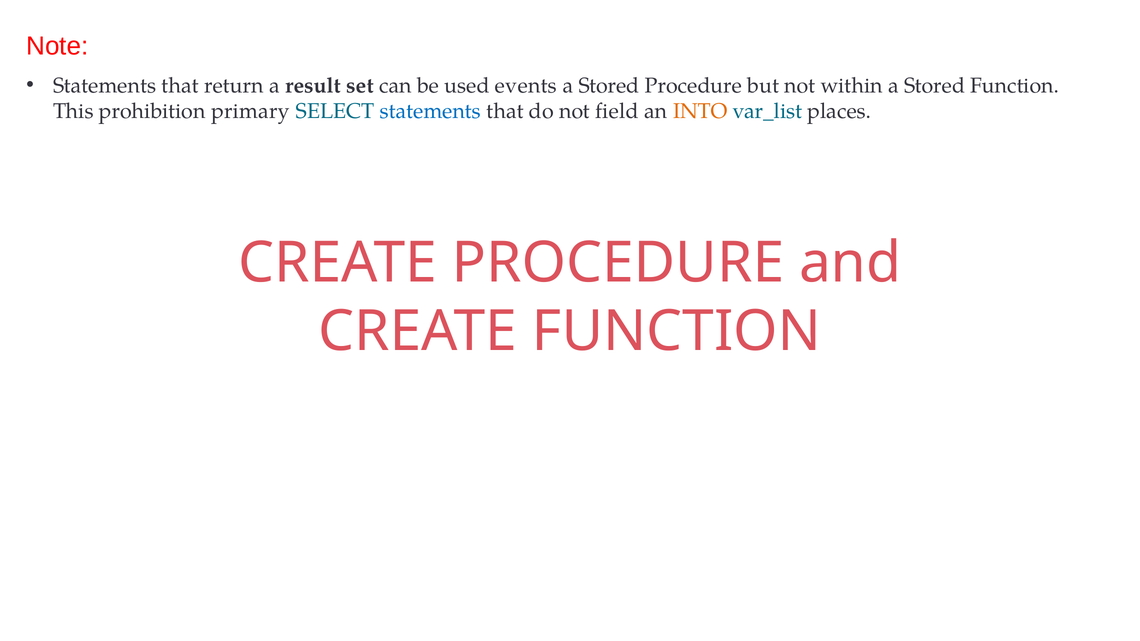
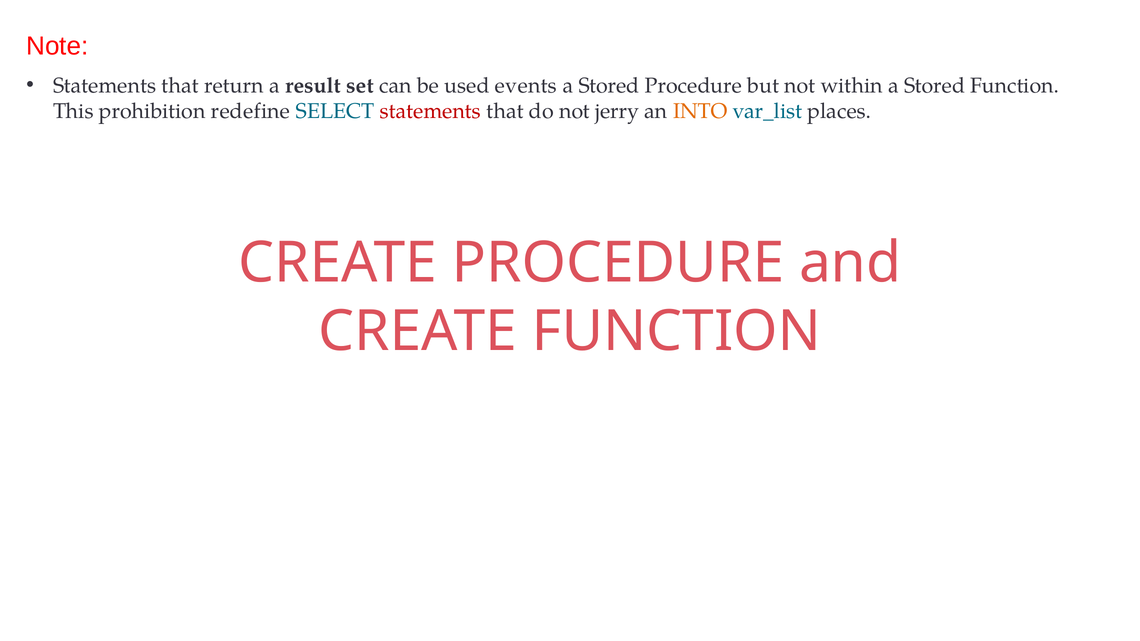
primary: primary -> redefine
statements at (430, 111) colour: blue -> red
field: field -> jerry
